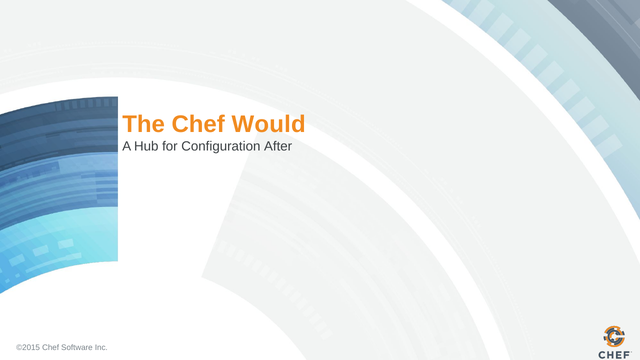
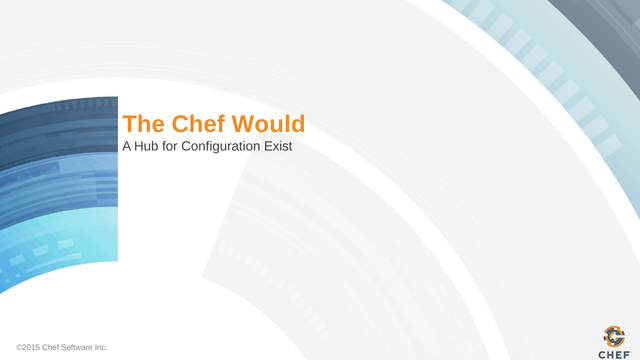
After: After -> Exist
